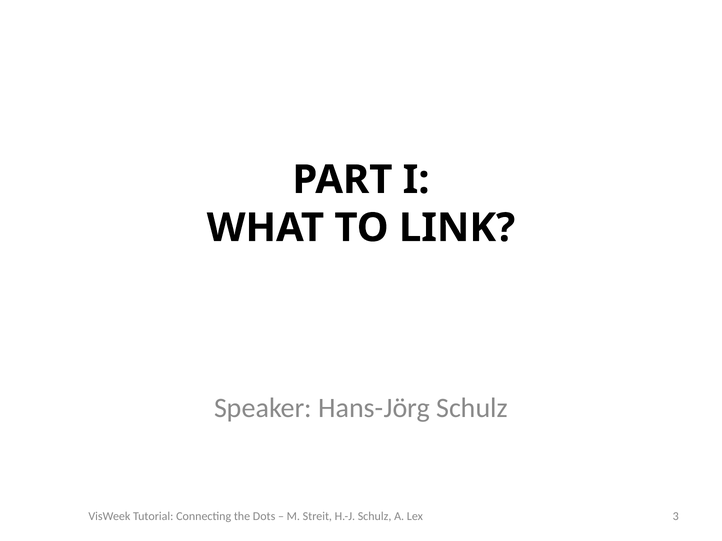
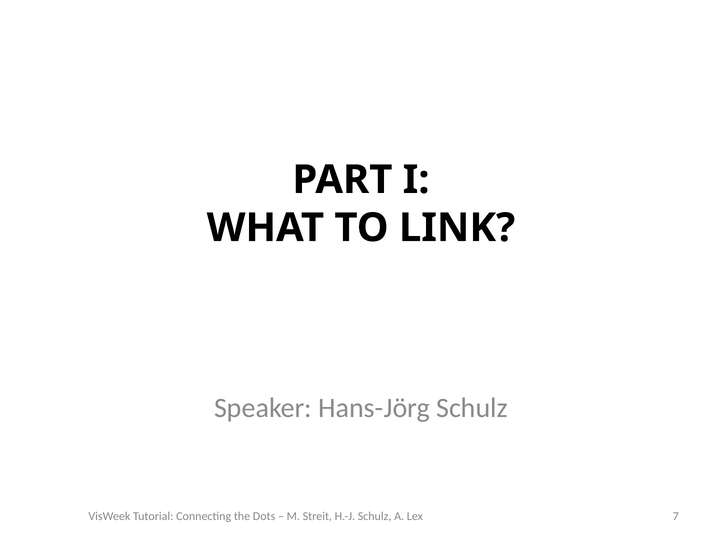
3: 3 -> 7
